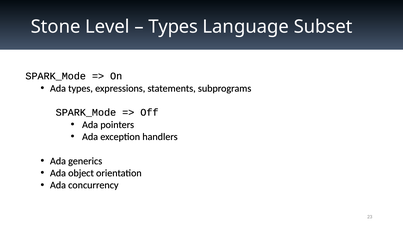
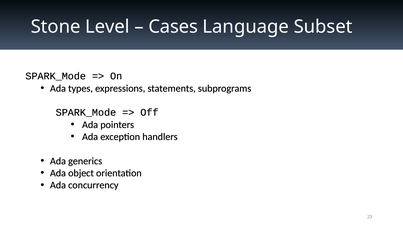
Types at (173, 27): Types -> Cases
